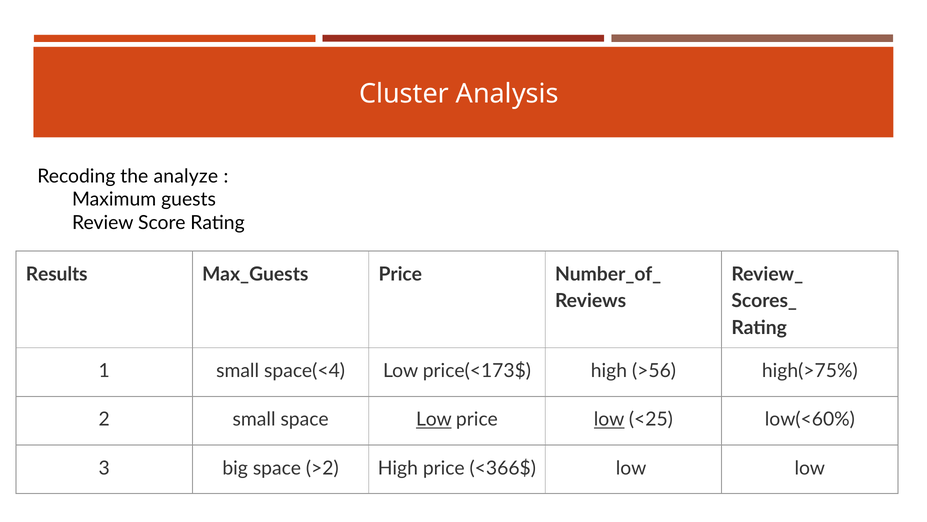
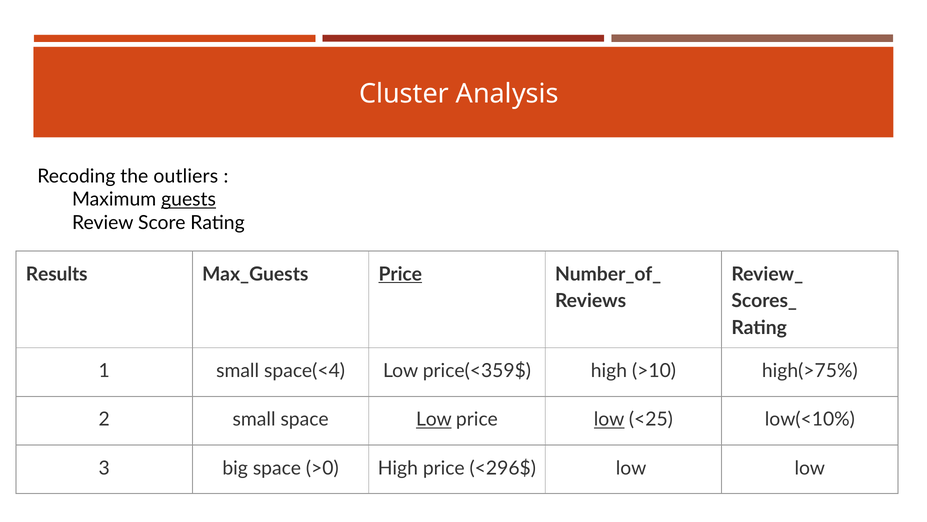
analyze: analyze -> outliers
guests underline: none -> present
Price at (400, 274) underline: none -> present
price(<173$: price(<173$ -> price(<359$
>56: >56 -> >10
low(<60%: low(<60% -> low(<10%
>2: >2 -> >0
<366$: <366$ -> <296$
